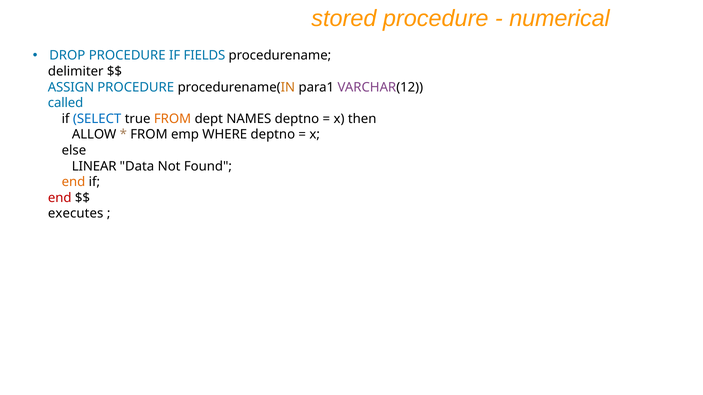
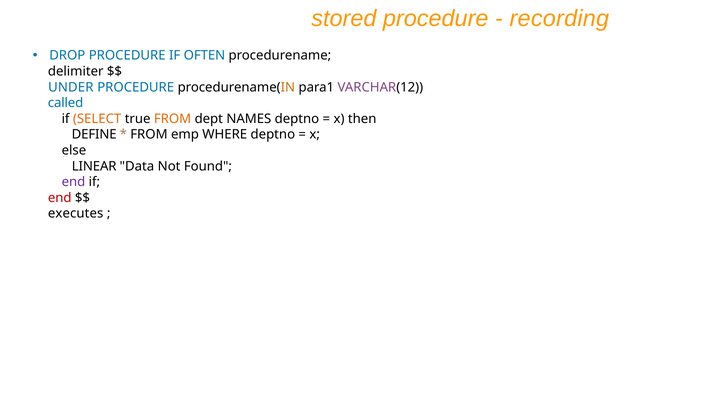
numerical: numerical -> recording
FIELDS: FIELDS -> OFTEN
ASSIGN: ASSIGN -> UNDER
SELECT colour: blue -> orange
ALLOW: ALLOW -> DEFINE
end at (73, 182) colour: orange -> purple
